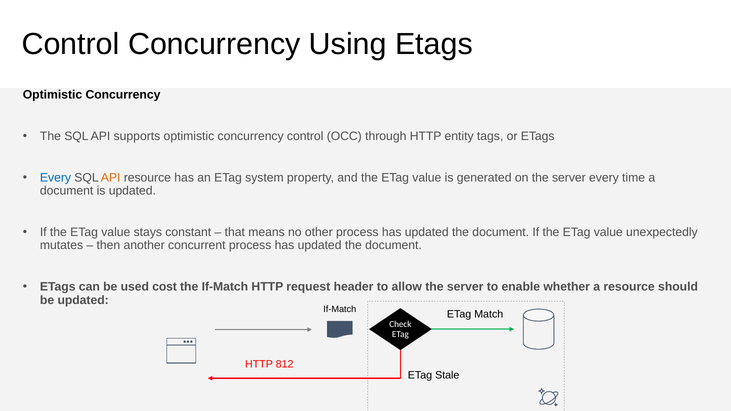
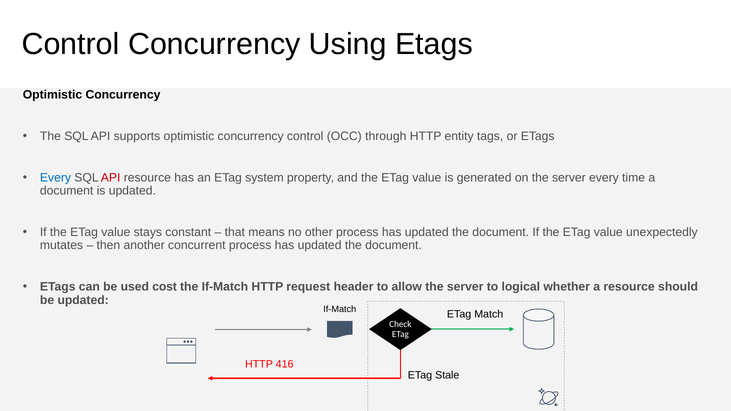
API at (111, 178) colour: orange -> red
enable: enable -> logical
812: 812 -> 416
